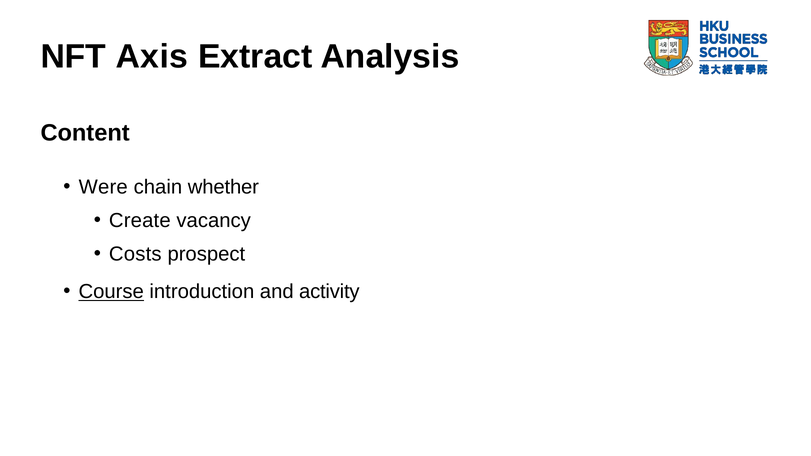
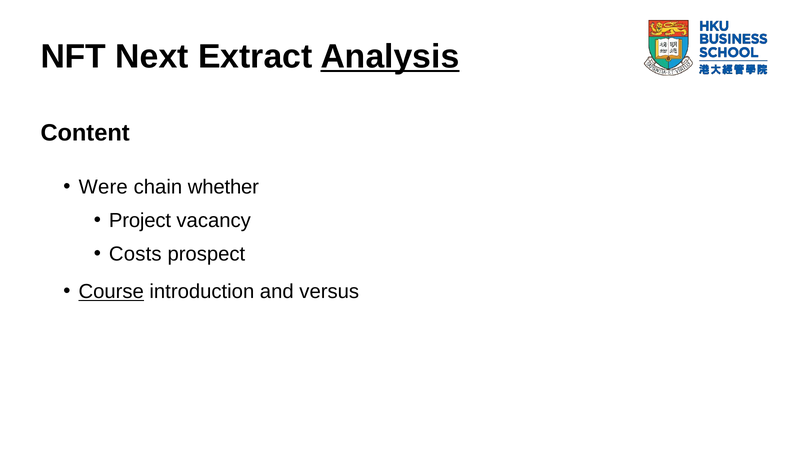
Axis: Axis -> Next
Analysis underline: none -> present
Create: Create -> Project
activity: activity -> versus
